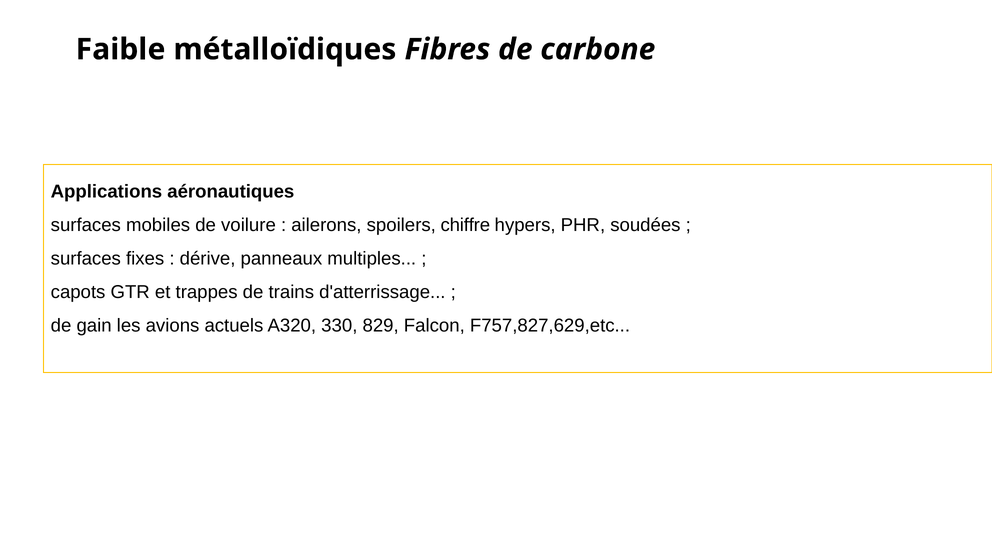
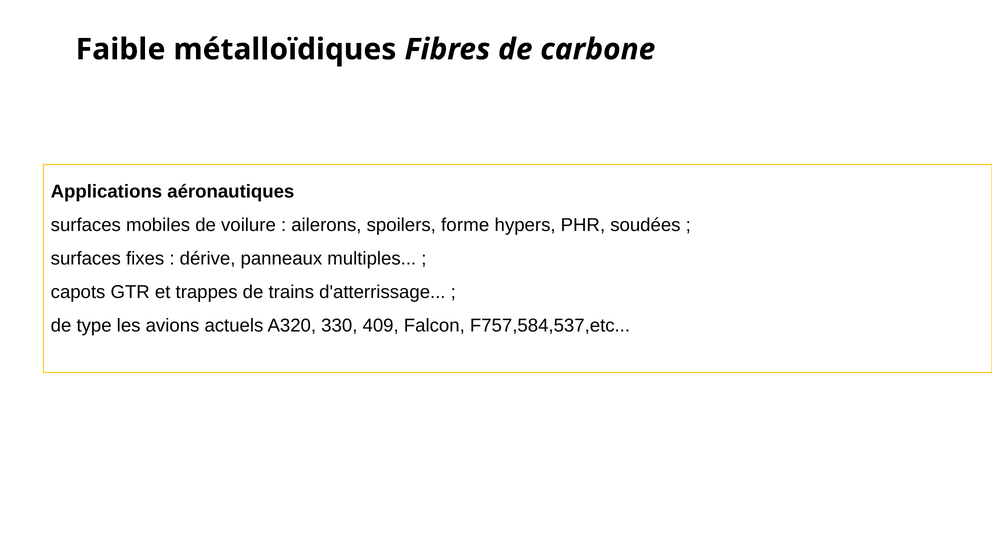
chiffre: chiffre -> forme
gain: gain -> type
829: 829 -> 409
F757,827,629,etc: F757,827,629,etc -> F757,584,537,etc
